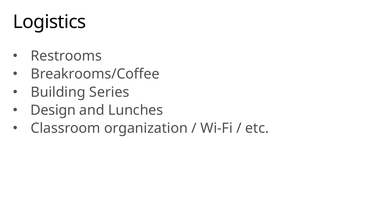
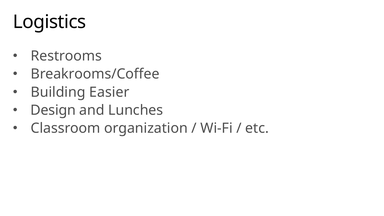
Series: Series -> Easier
